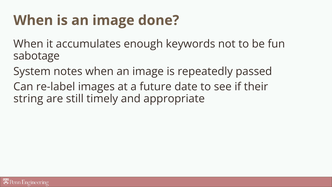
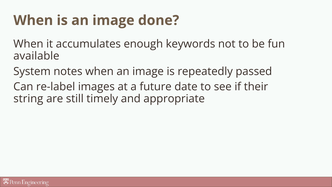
sabotage: sabotage -> available
